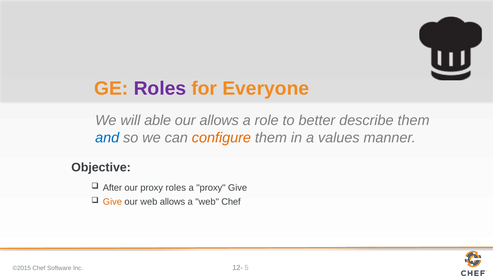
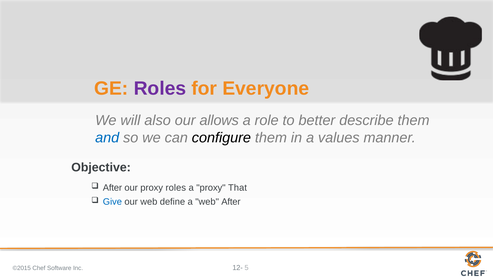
able: able -> also
configure colour: orange -> black
proxy Give: Give -> That
Give at (112, 202) colour: orange -> blue
web allows: allows -> define
web Chef: Chef -> After
